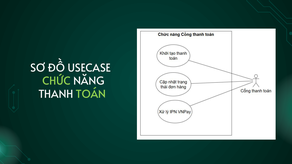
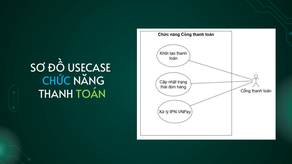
CHỨC colour: light green -> light blue
